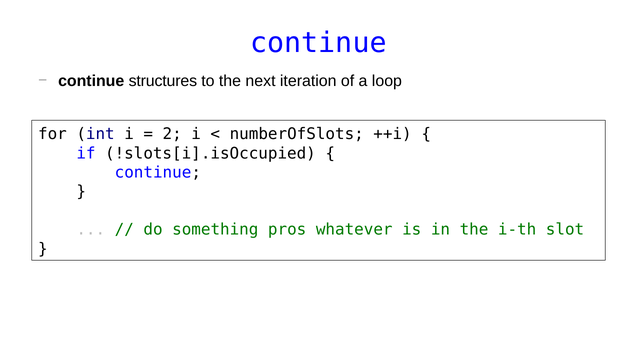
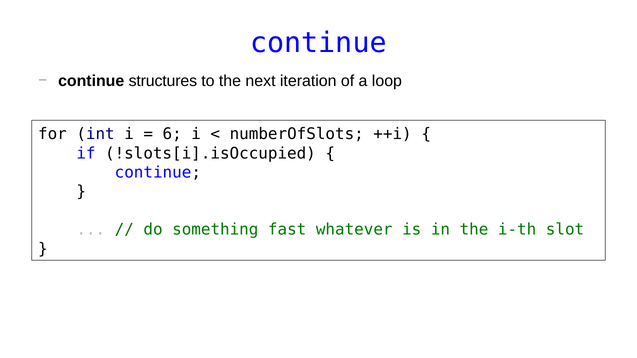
2: 2 -> 6
pros: pros -> fast
